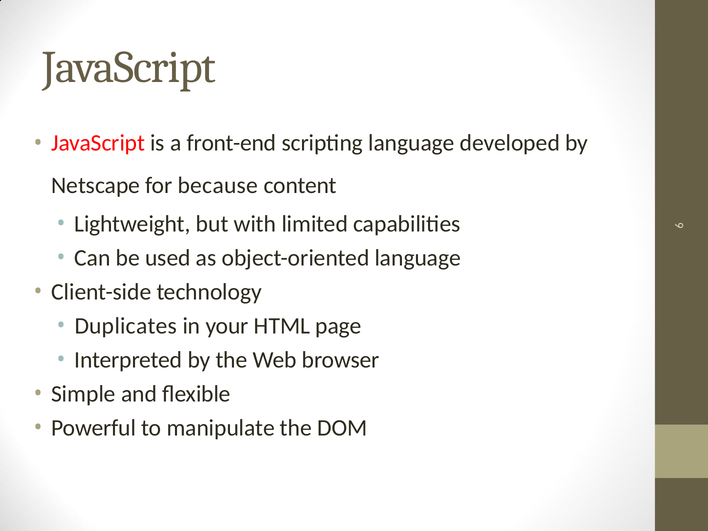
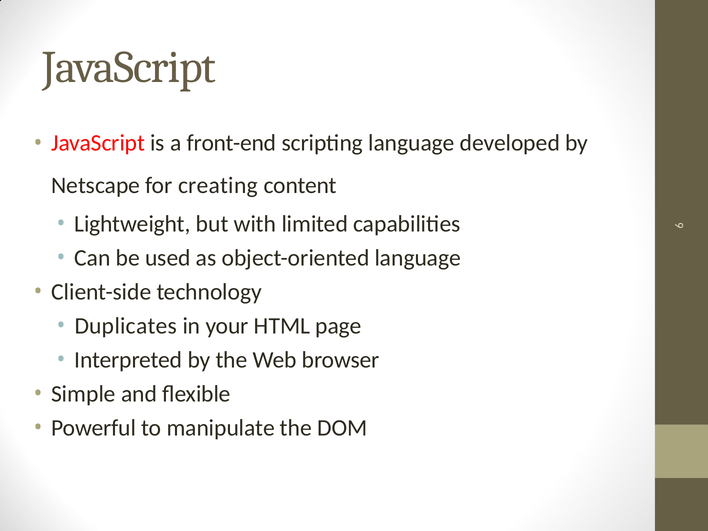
because: because -> creating
